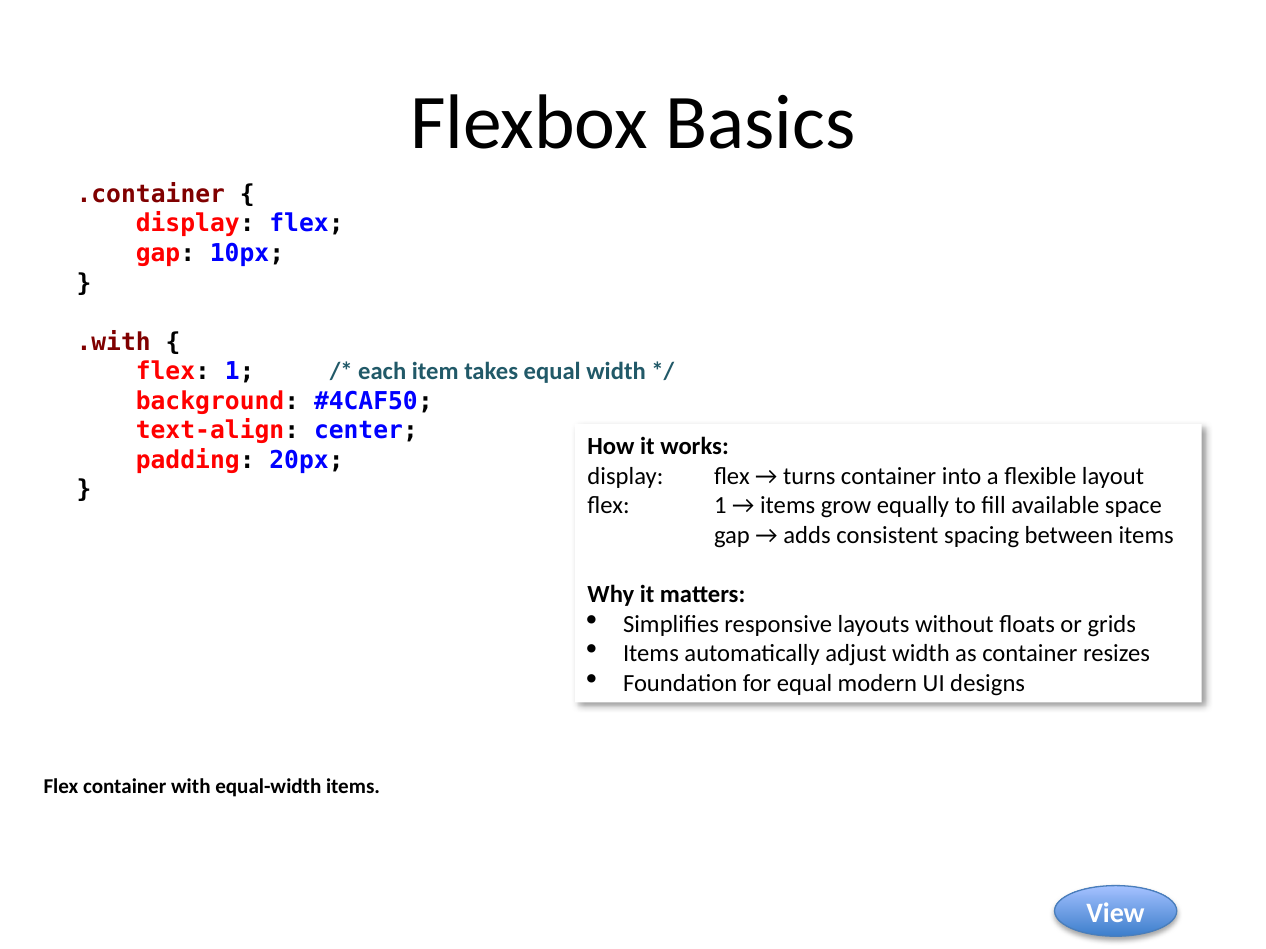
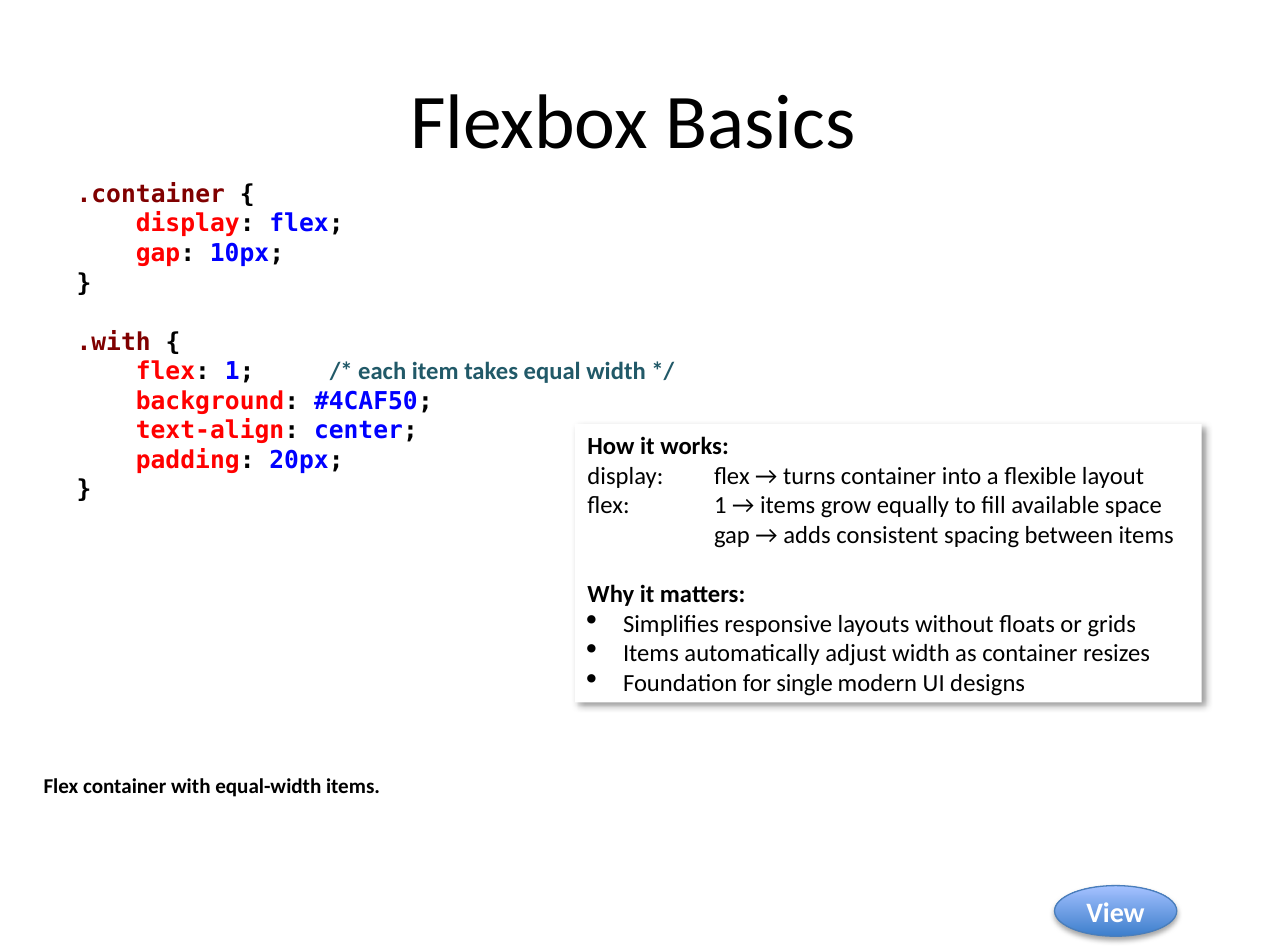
for equal: equal -> single
